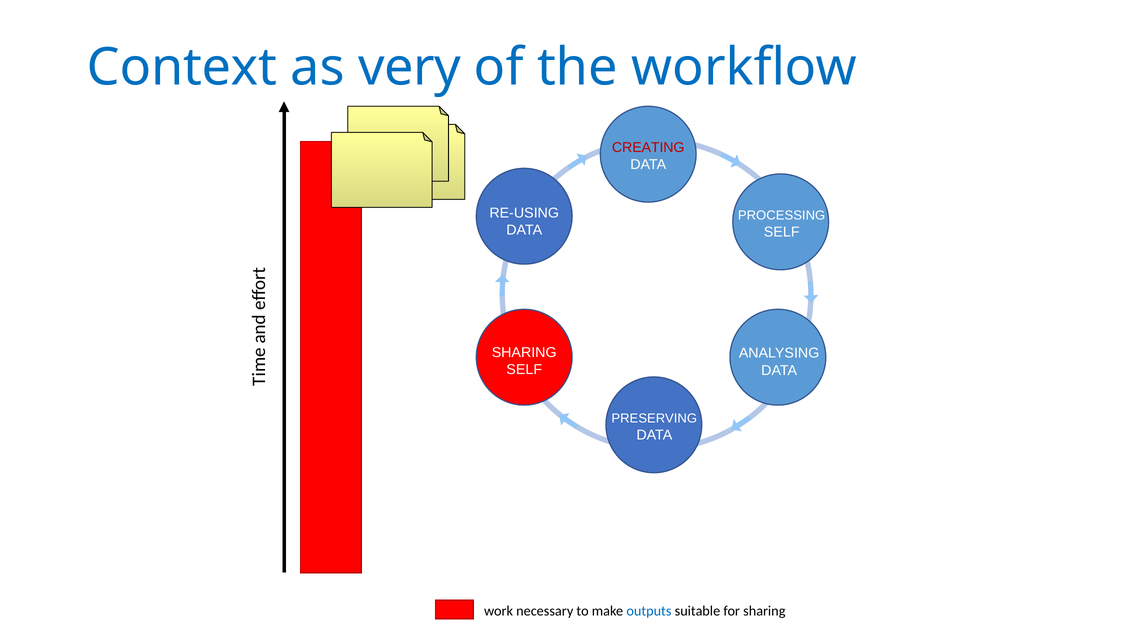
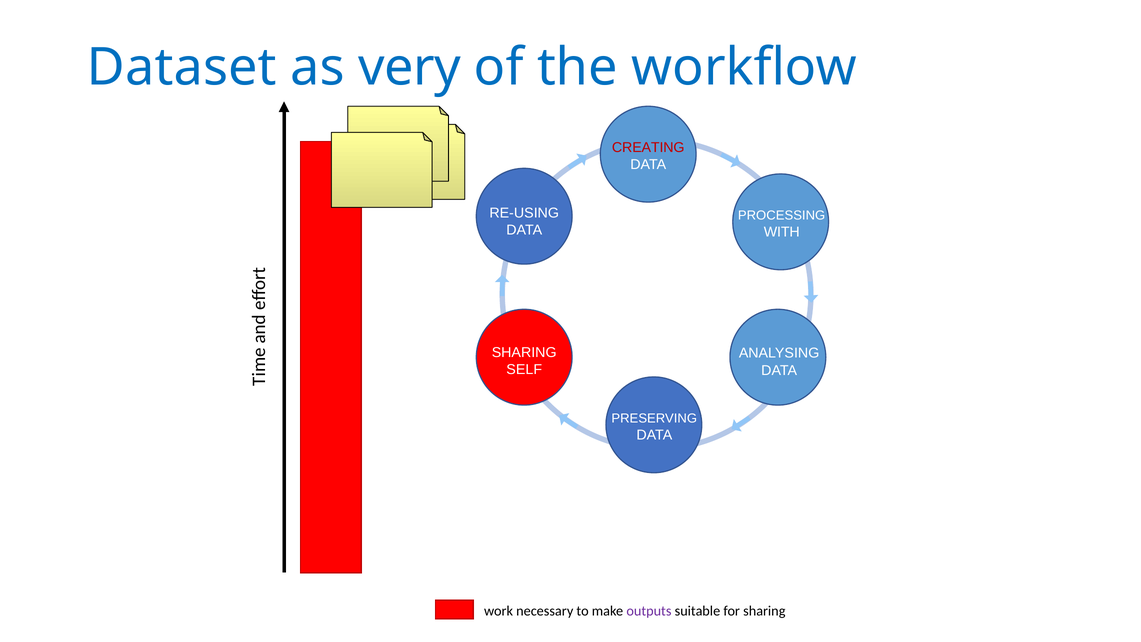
Context: Context -> Dataset
SELF at (782, 232): SELF -> WITH
outputs colour: blue -> purple
